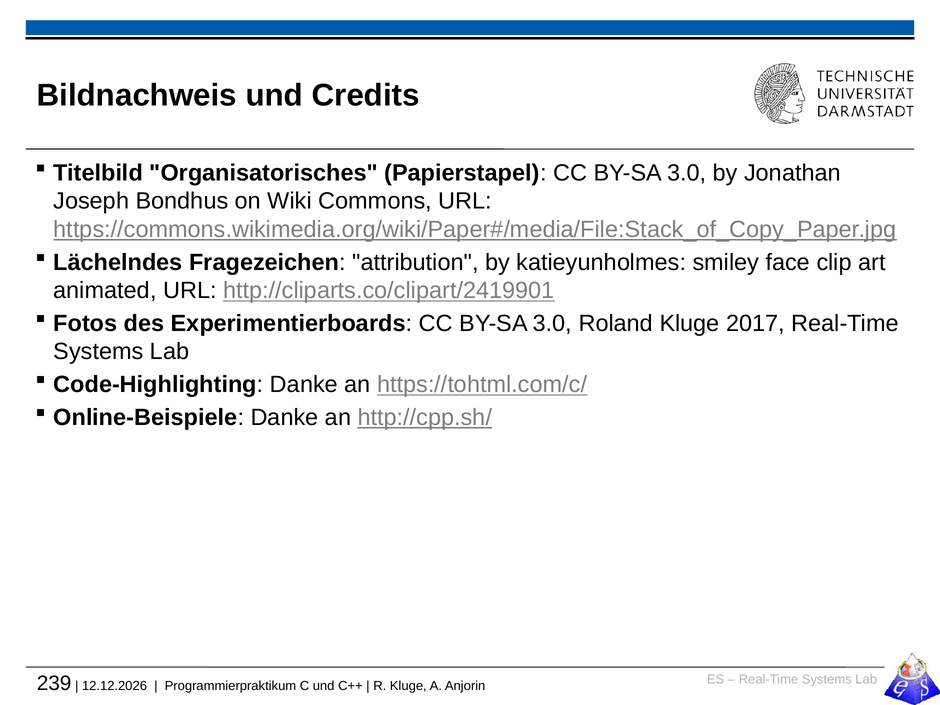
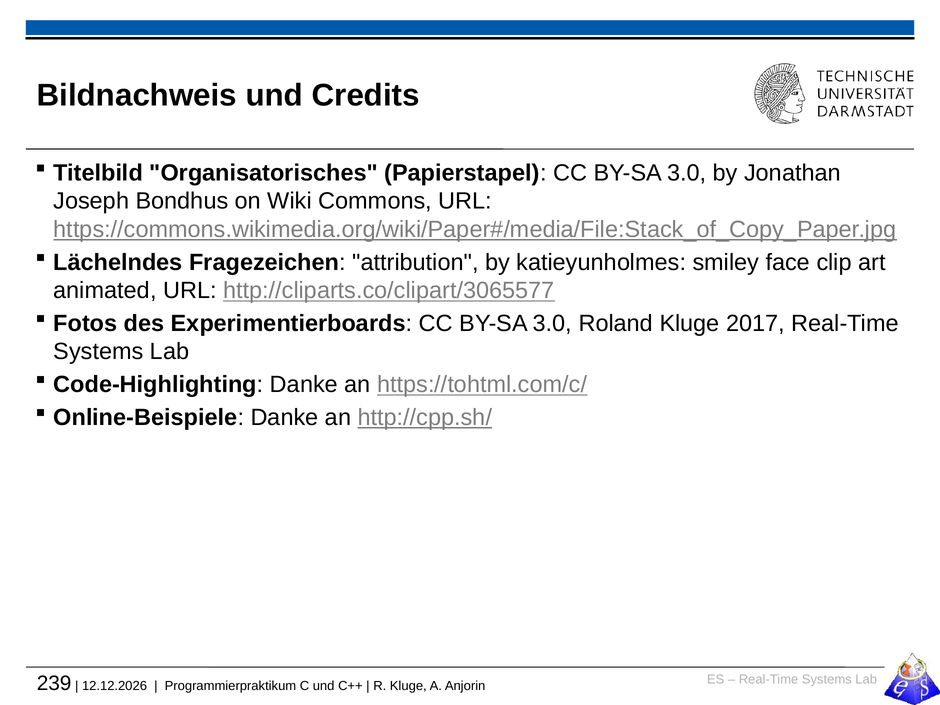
http://cliparts.co/clipart/2419901: http://cliparts.co/clipart/2419901 -> http://cliparts.co/clipart/3065577
